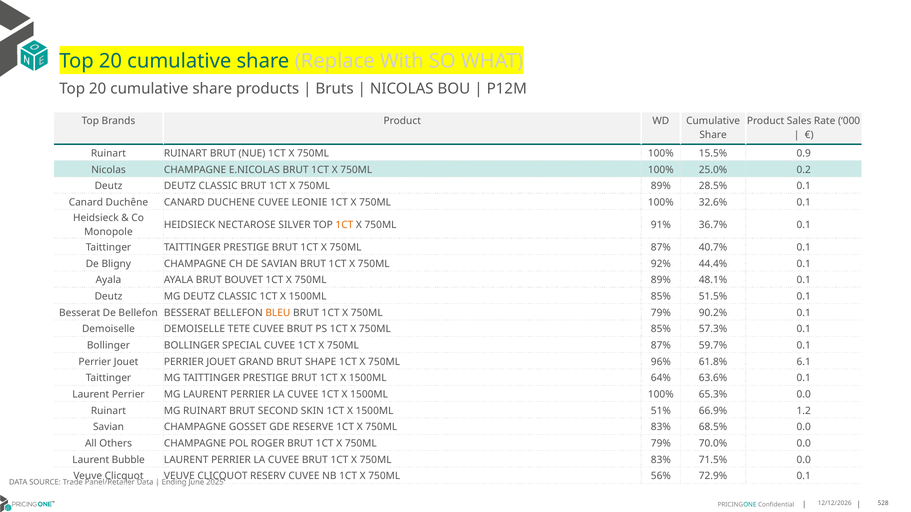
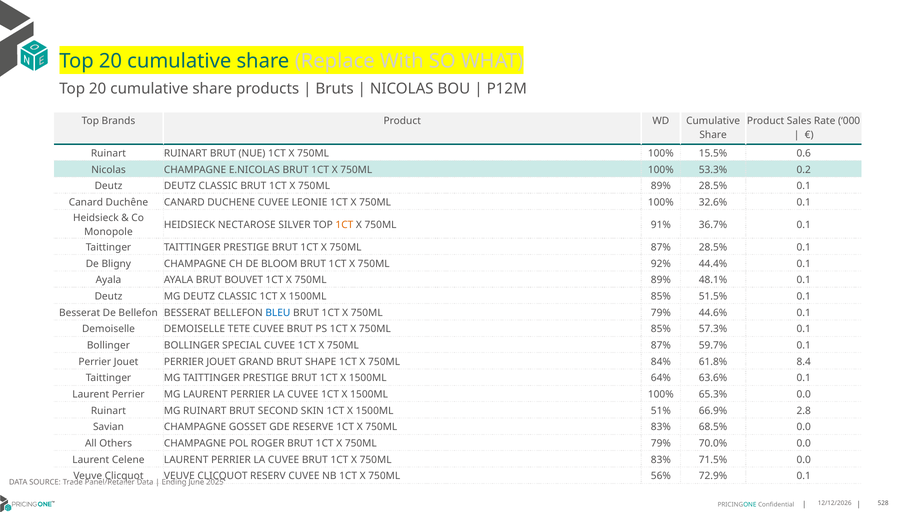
0.9: 0.9 -> 0.6
25.0%: 25.0% -> 53.3%
87% 40.7%: 40.7% -> 28.5%
DE SAVIAN: SAVIAN -> BLOOM
BLEU colour: orange -> blue
90.2%: 90.2% -> 44.6%
96%: 96% -> 84%
6.1: 6.1 -> 8.4
1.2: 1.2 -> 2.8
Bubble: Bubble -> Celene
